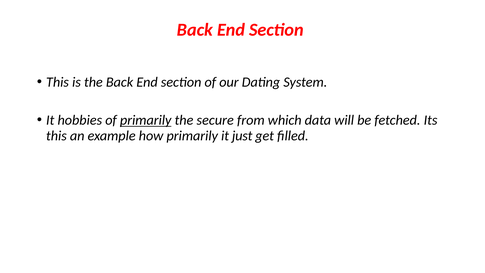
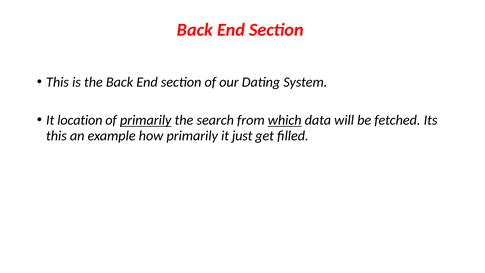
hobbies: hobbies -> location
secure: secure -> search
which underline: none -> present
